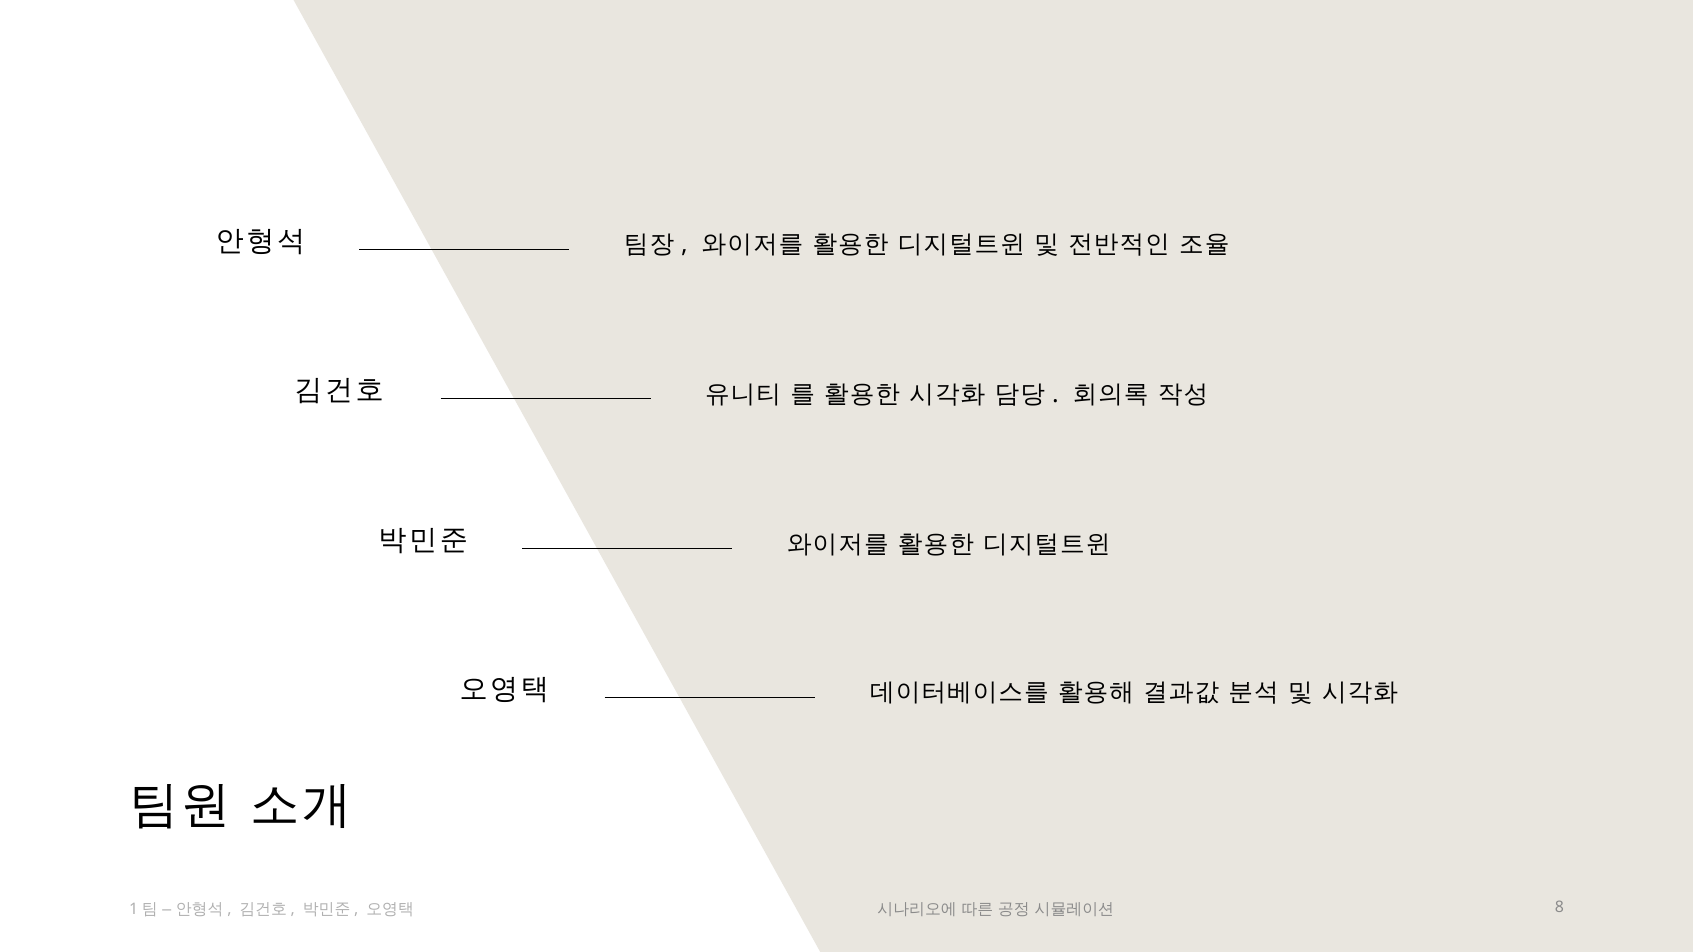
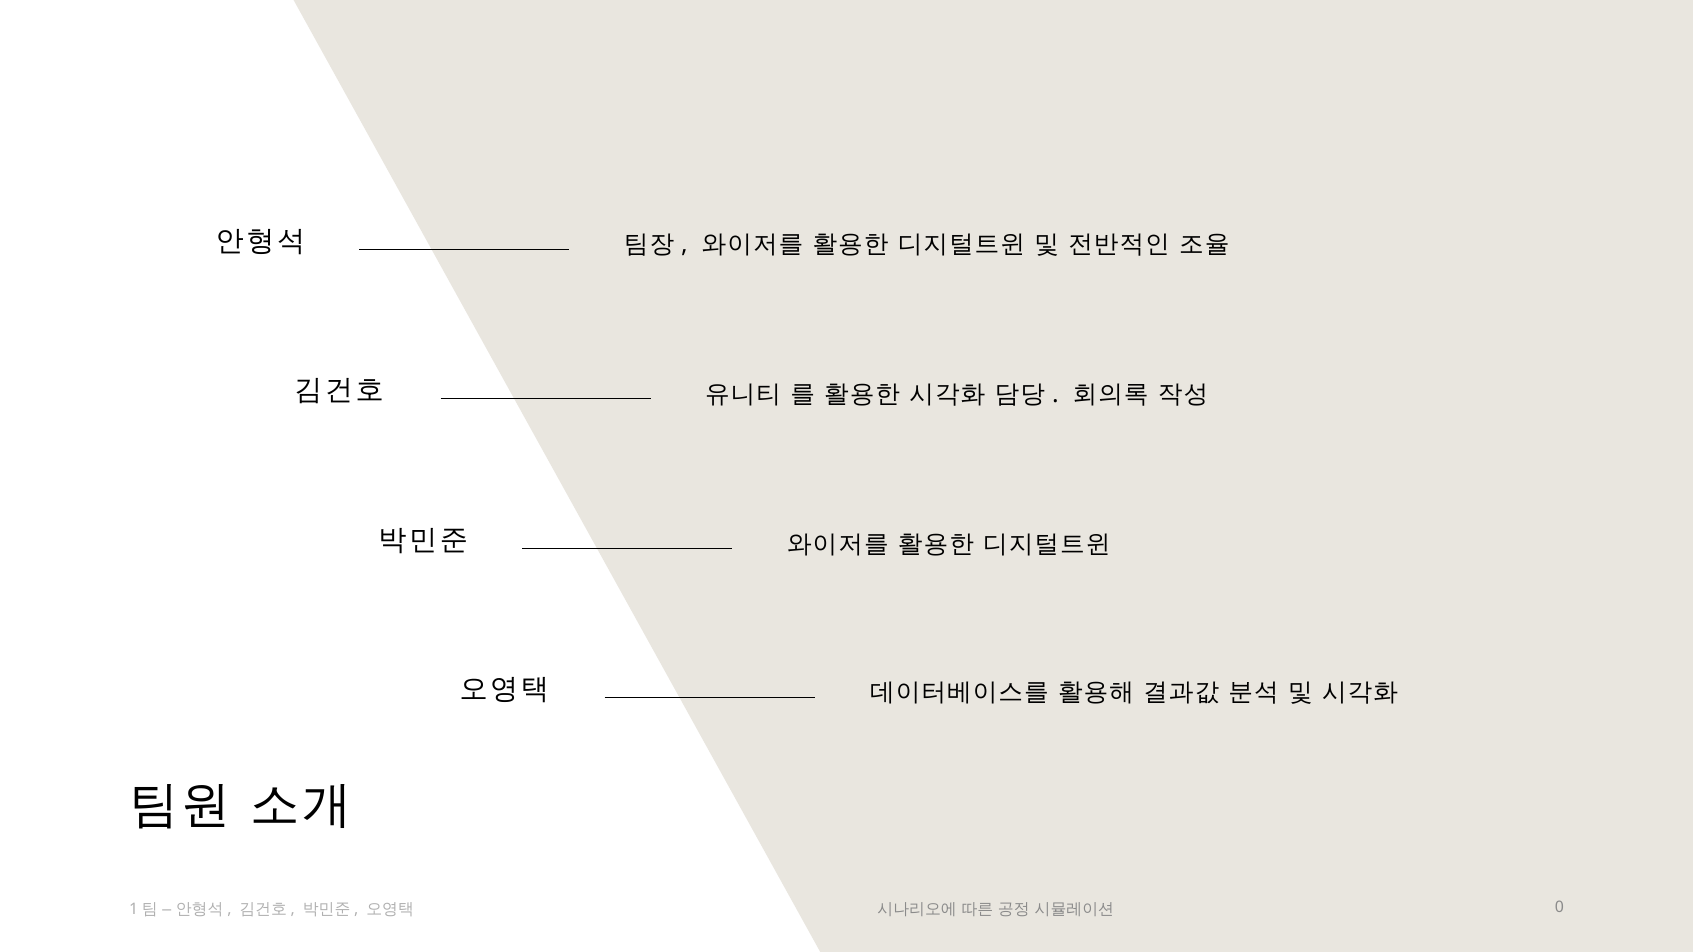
8: 8 -> 0
